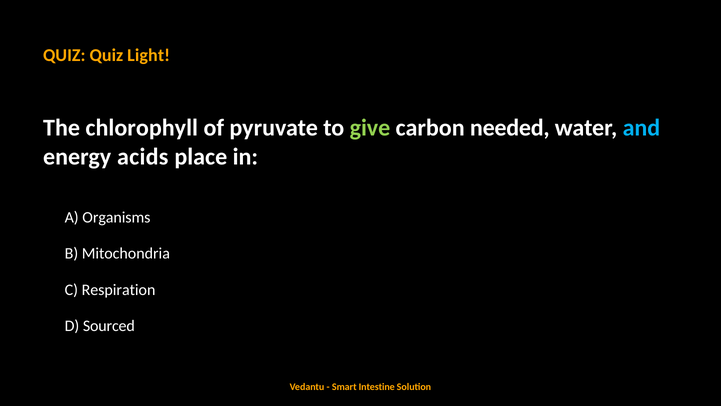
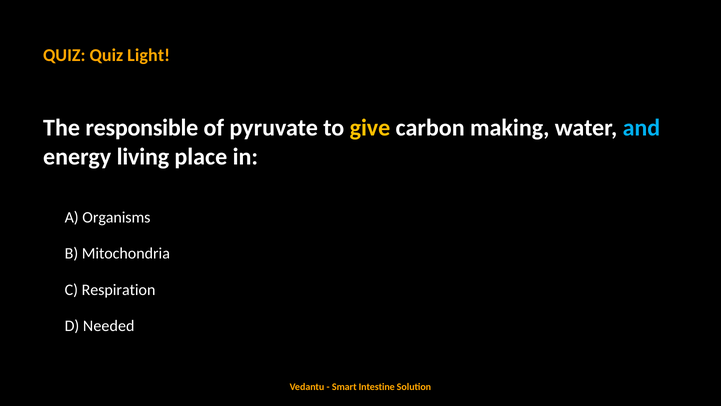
chlorophyll: chlorophyll -> responsible
give colour: light green -> yellow
needed: needed -> making
acids: acids -> living
Sourced: Sourced -> Needed
